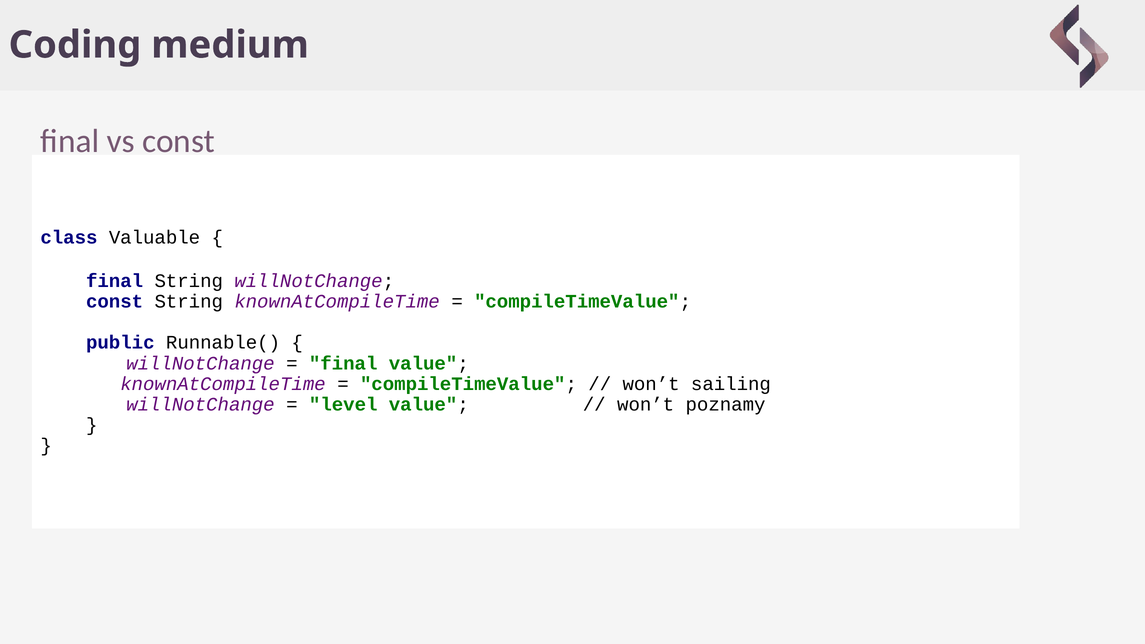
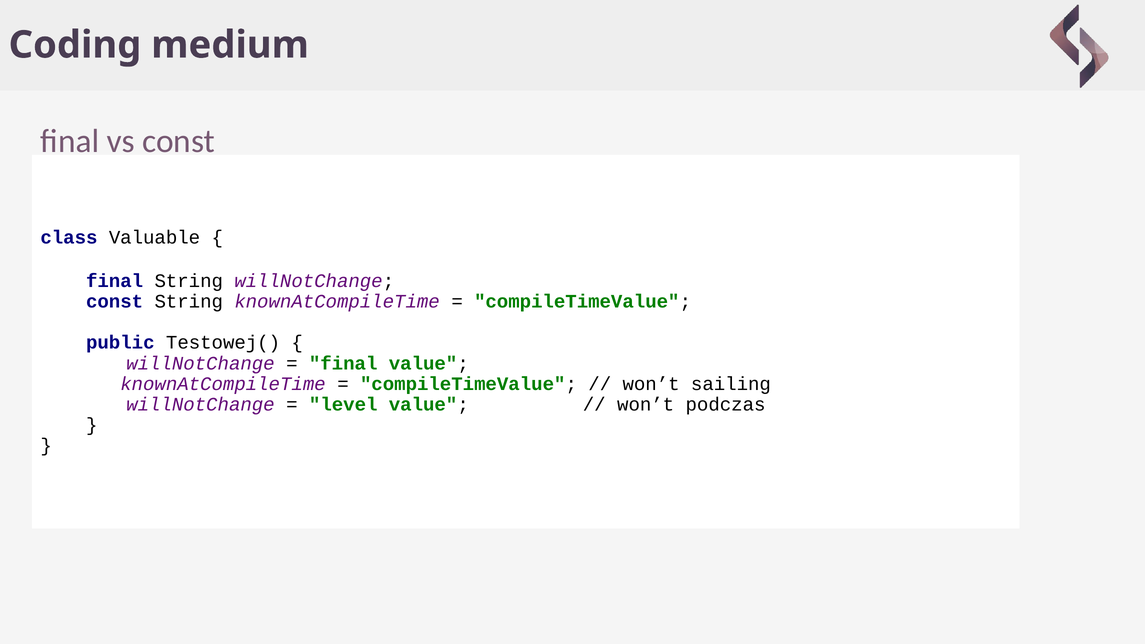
Runnable(: Runnable( -> Testowej(
poznamy: poznamy -> podczas
